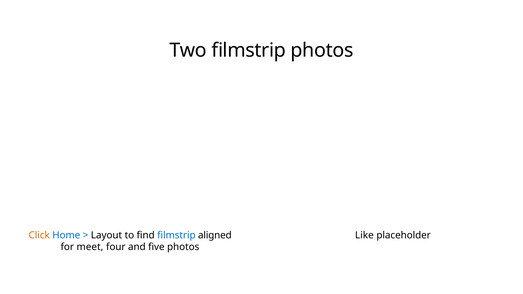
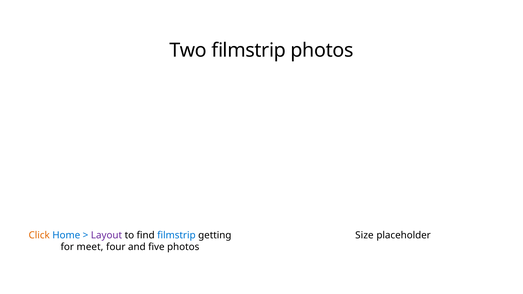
Layout colour: black -> purple
aligned: aligned -> getting
Like: Like -> Size
